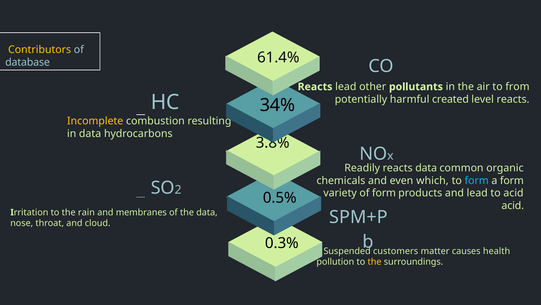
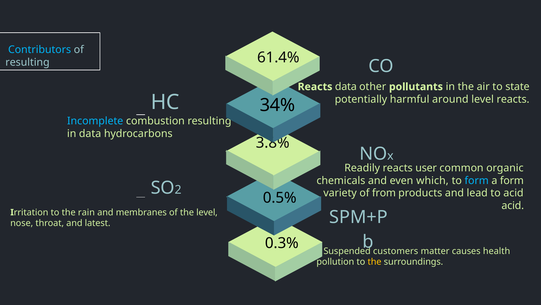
Contributors colour: yellow -> light blue
database at (28, 62): database -> resulting
lead at (346, 87): lead -> data
from: from -> state
created: created -> around
Incomplete colour: yellow -> light blue
reacts data: data -> user
of form: form -> from
the data: data -> level
cloud: cloud -> latest
